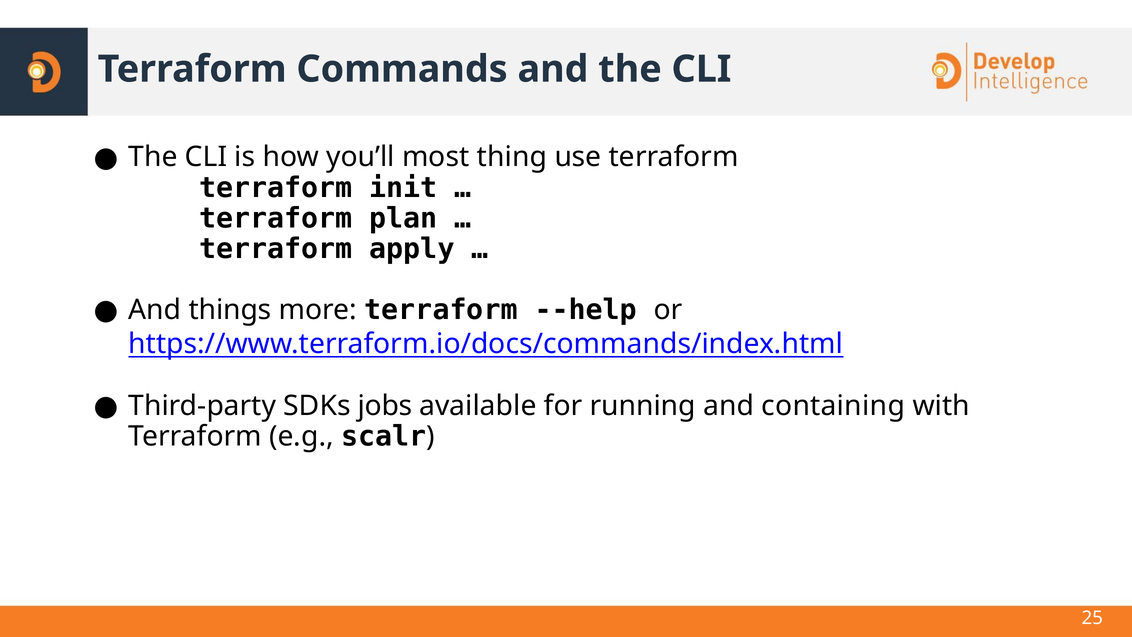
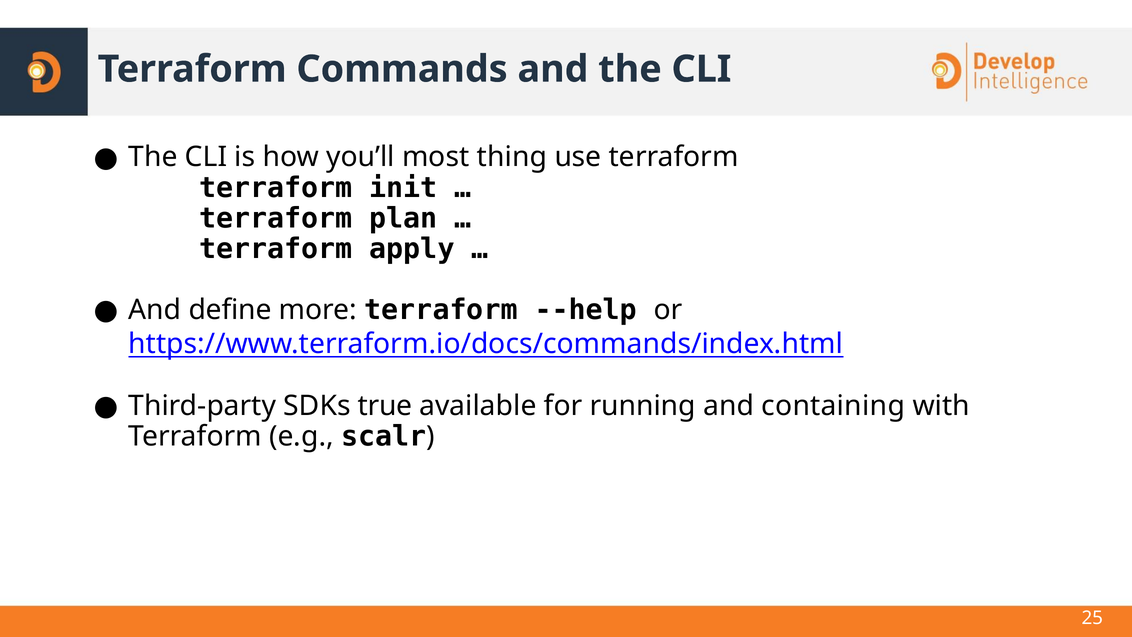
things: things -> define
jobs: jobs -> true
